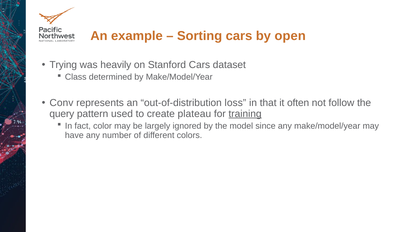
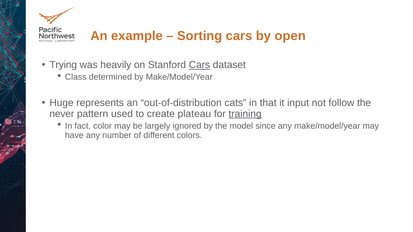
Cars at (199, 65) underline: none -> present
Conv: Conv -> Huge
loss: loss -> cats
often: often -> input
query: query -> never
